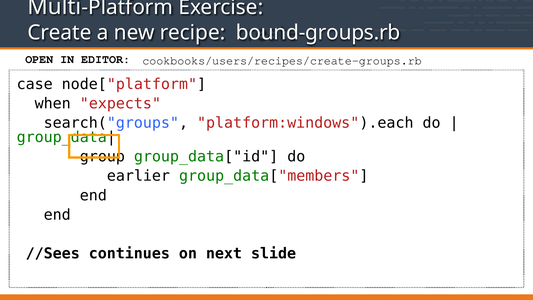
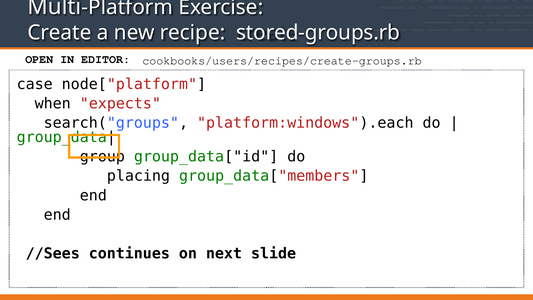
bound-groups.rb: bound-groups.rb -> stored-groups.rb
earlier: earlier -> placing
